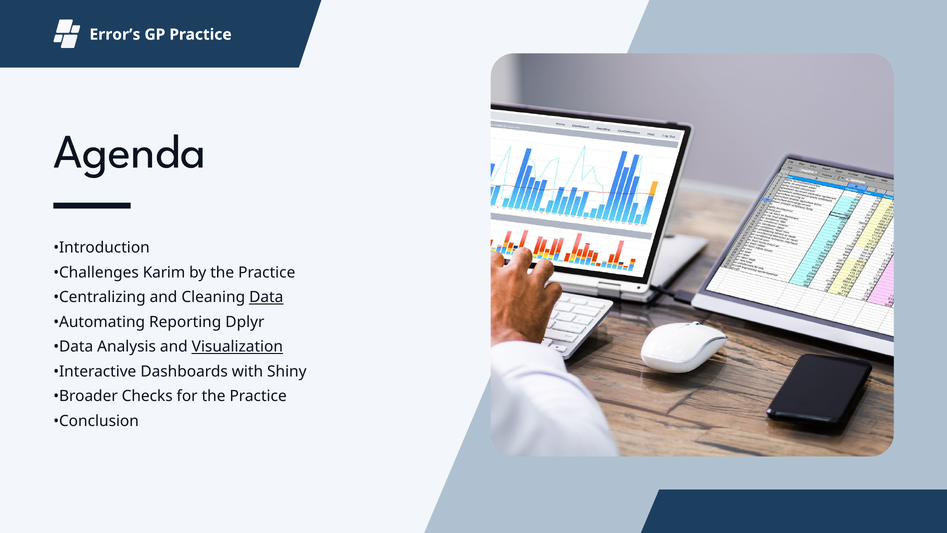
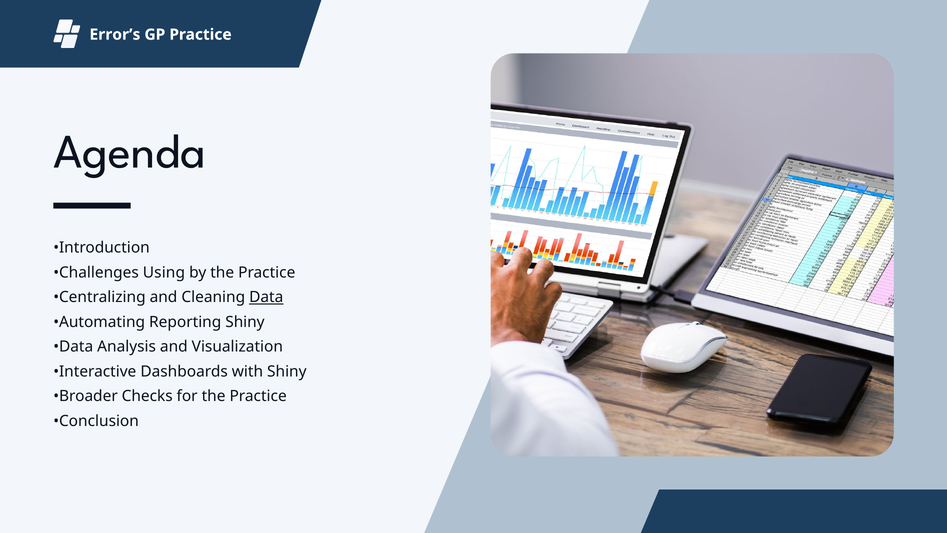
Karim: Karim -> Using
Reporting Dplyr: Dplyr -> Shiny
Visualization underline: present -> none
